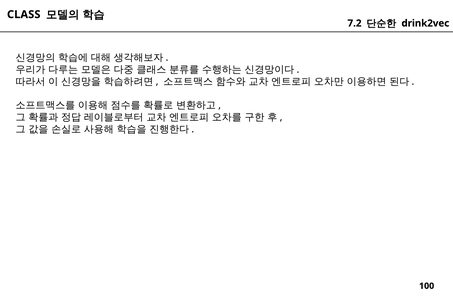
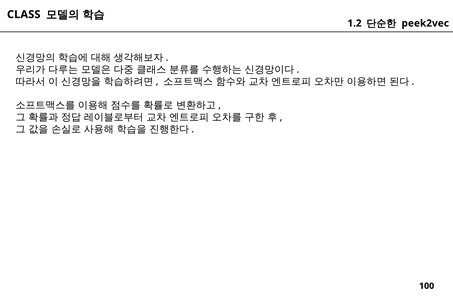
7.2: 7.2 -> 1.2
drink2vec: drink2vec -> peek2vec
